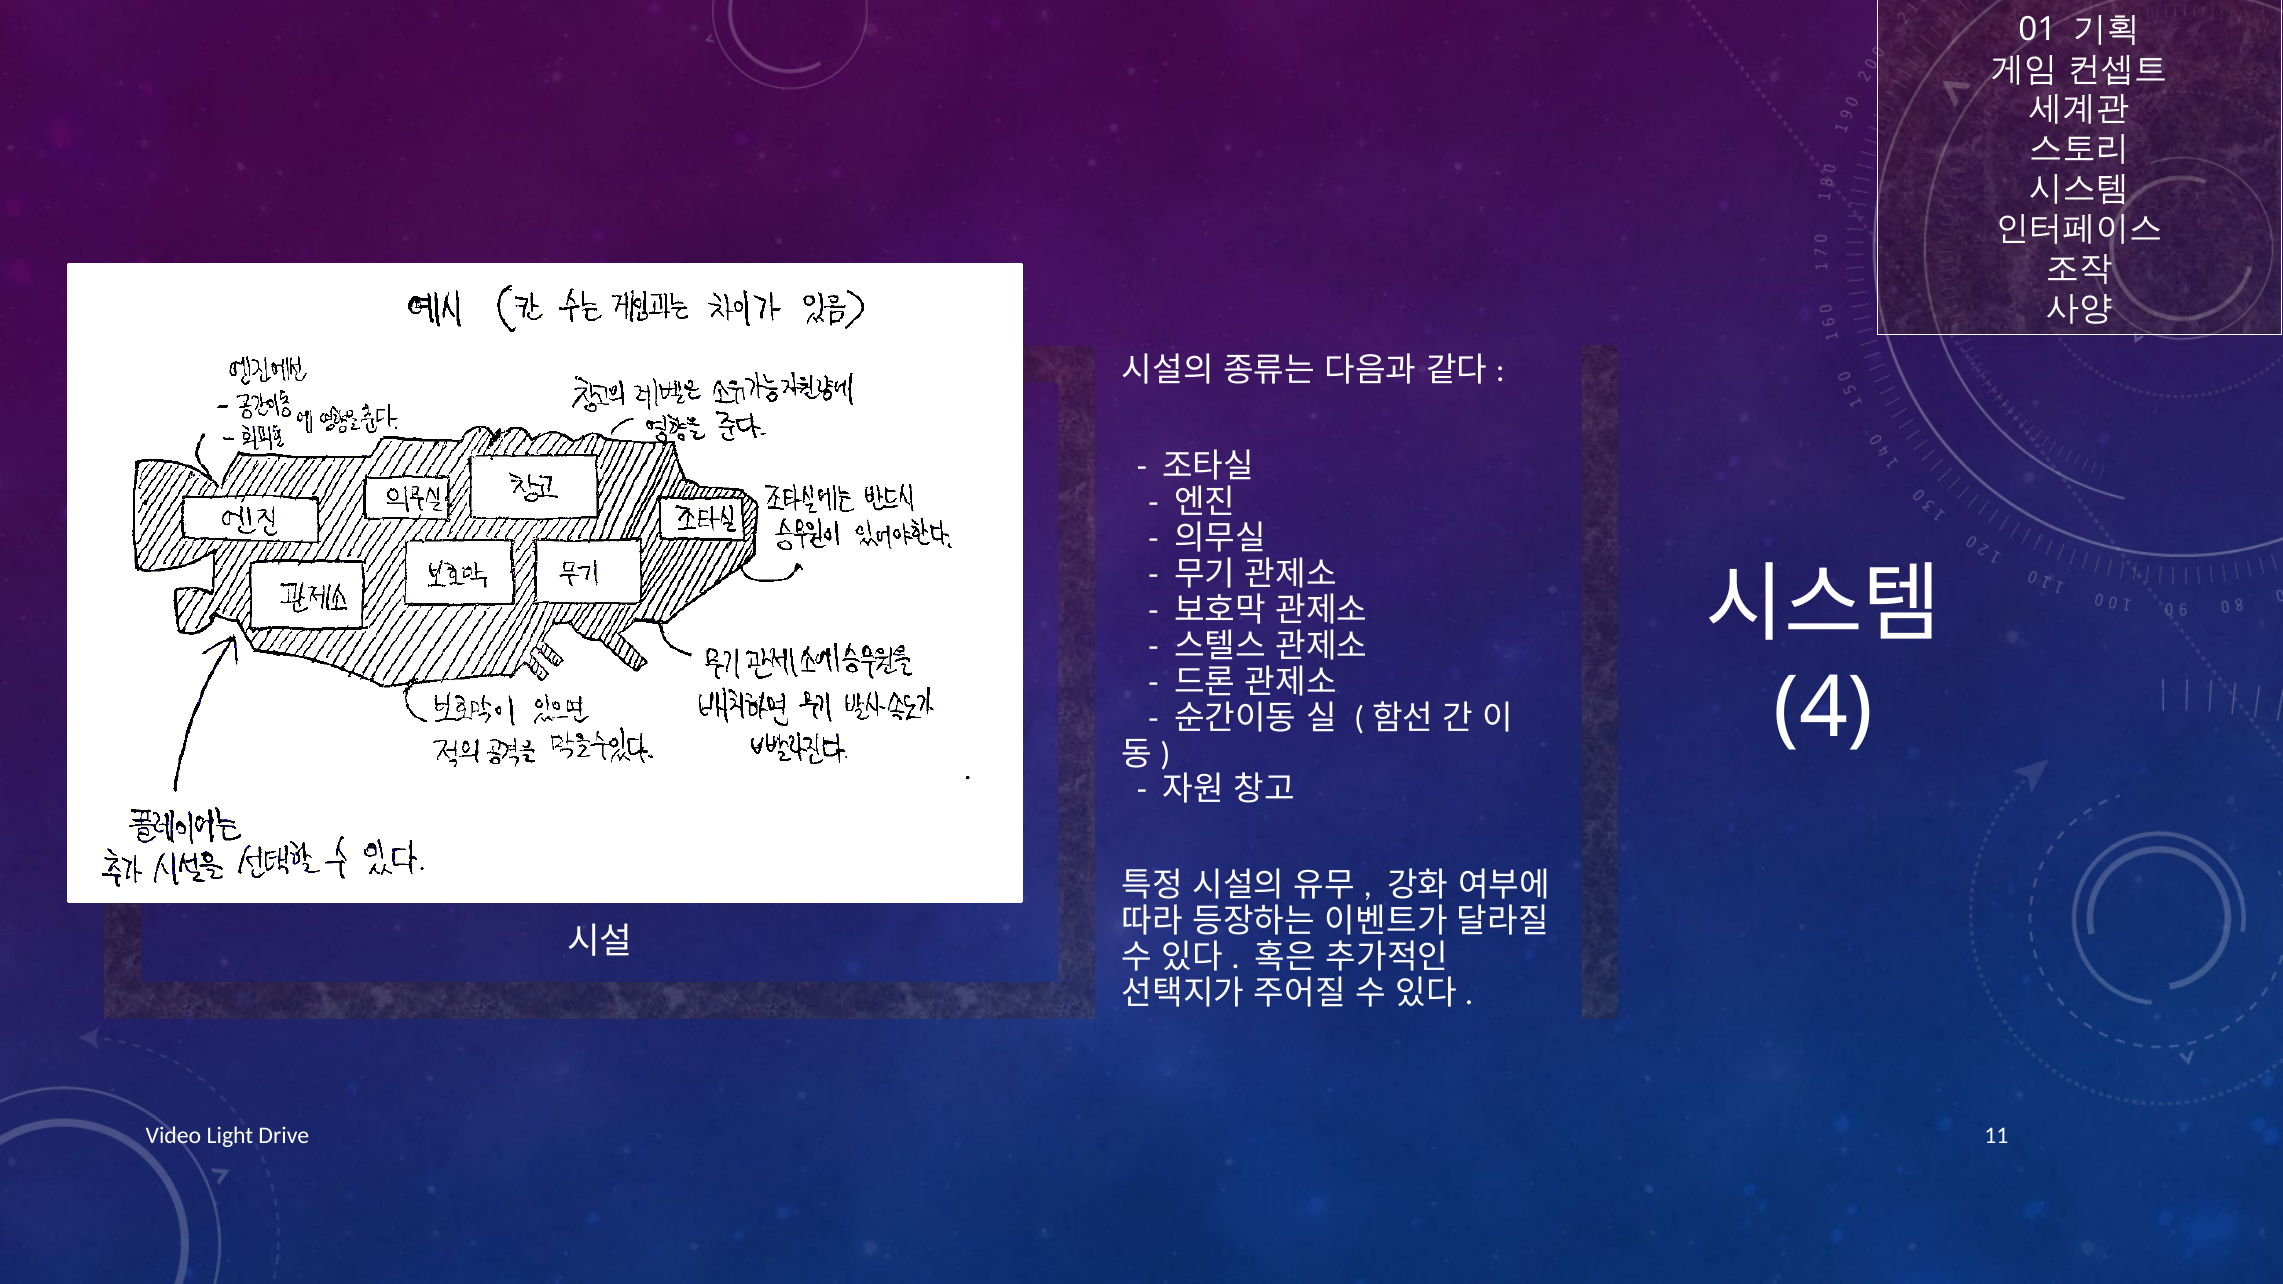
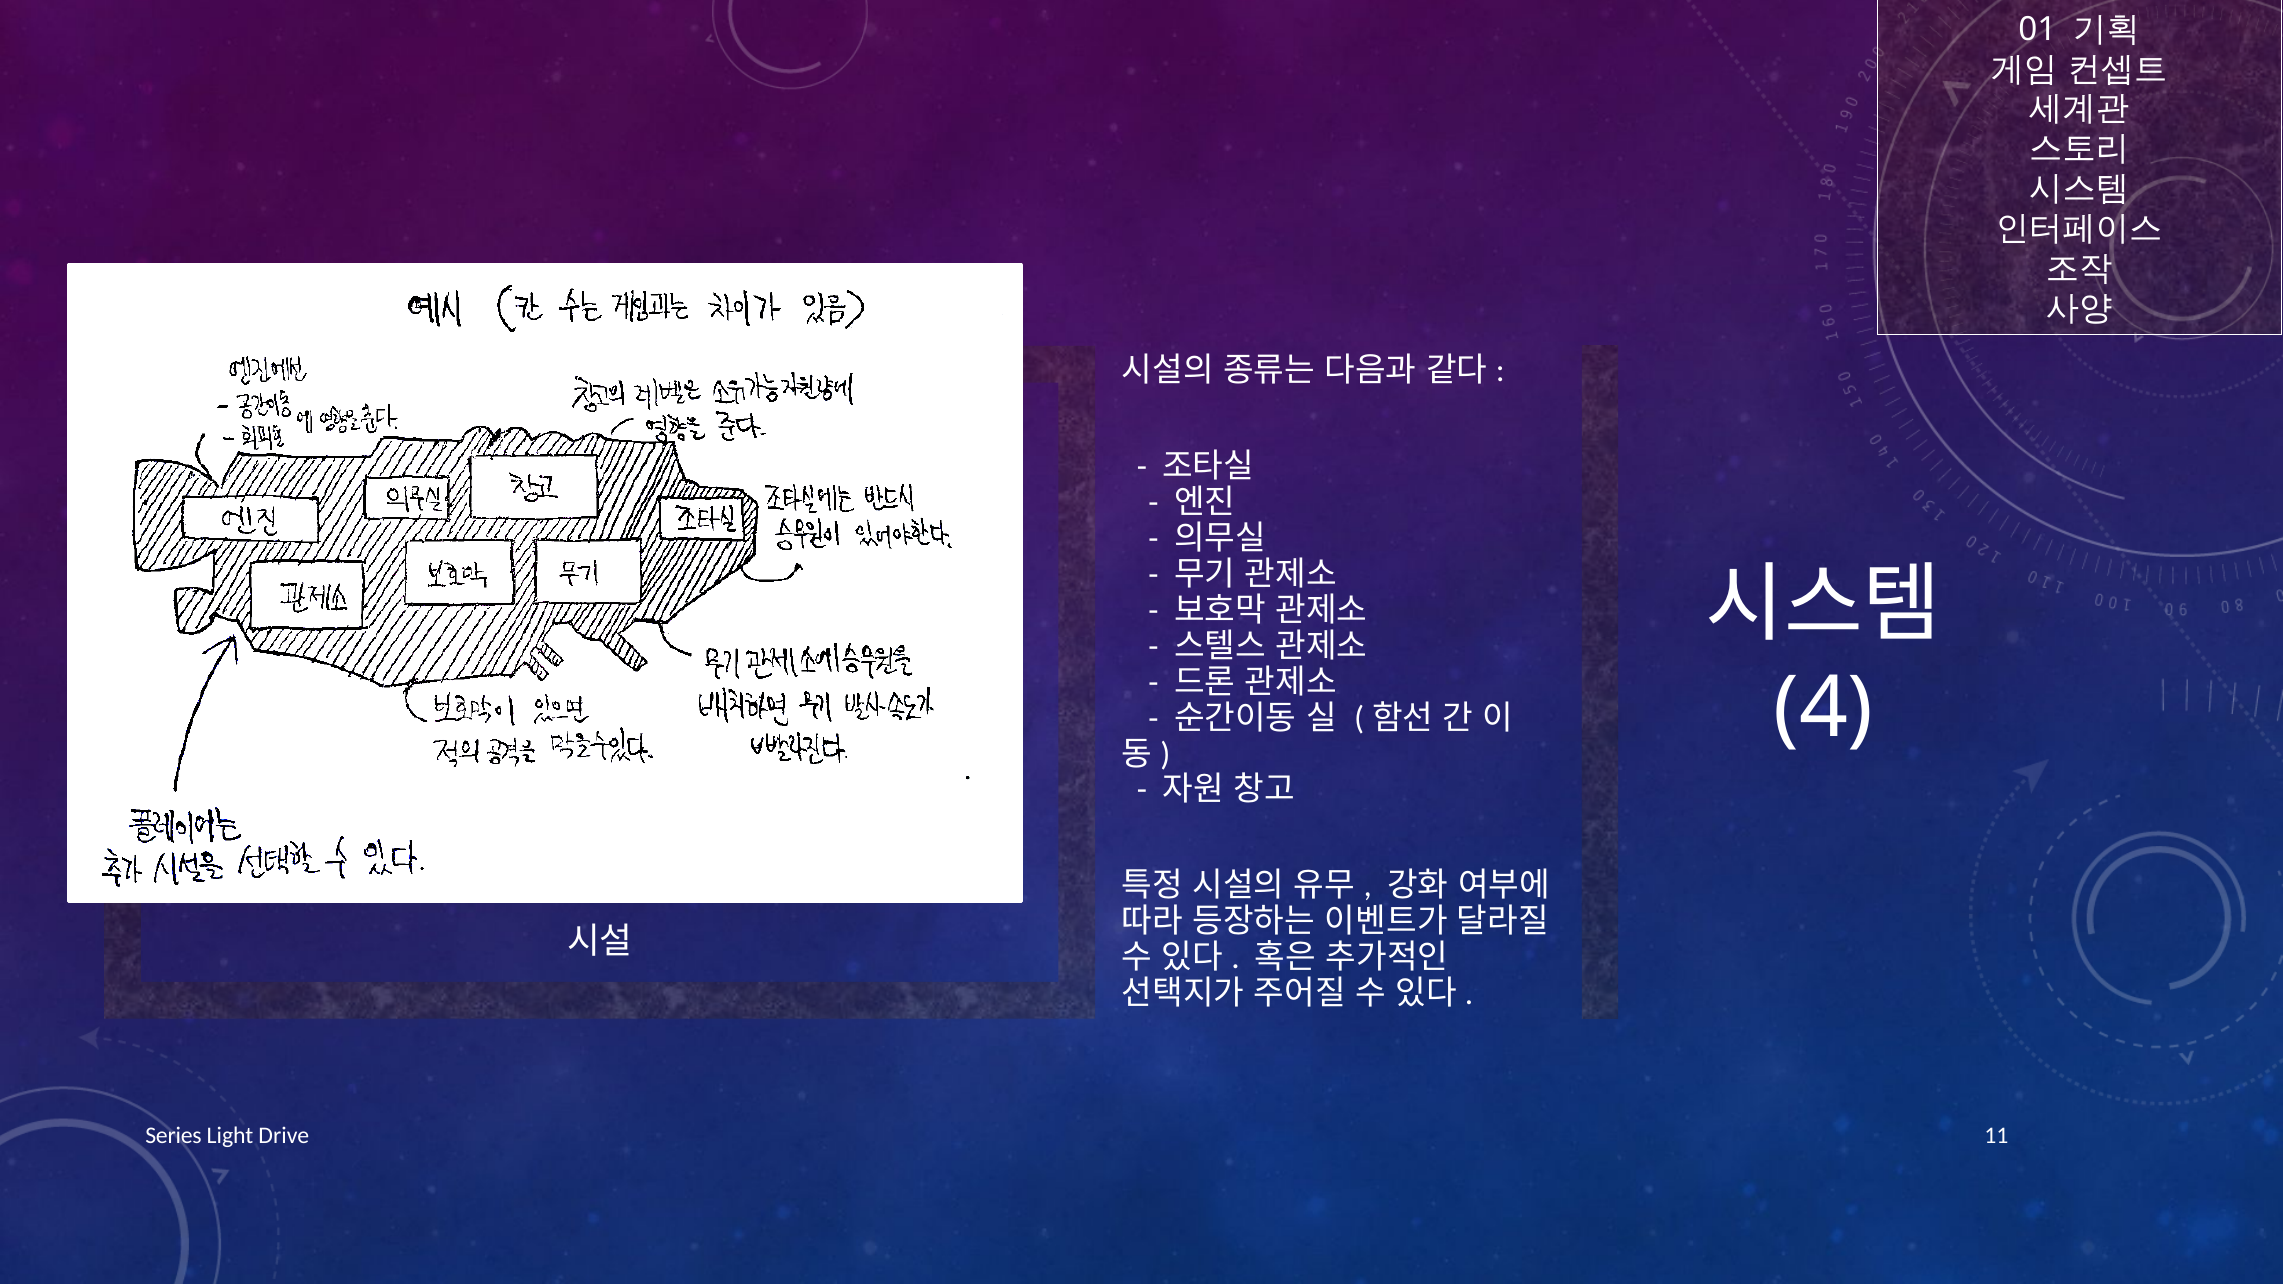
Video: Video -> Series
